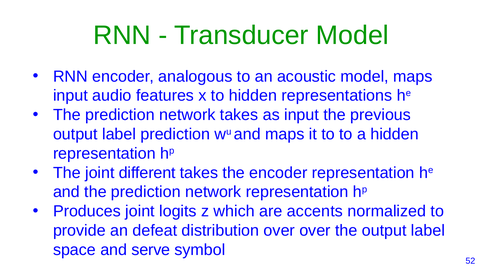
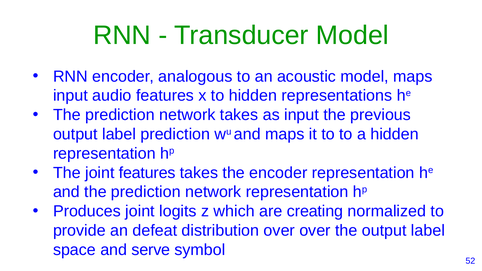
joint different: different -> features
accents: accents -> creating
